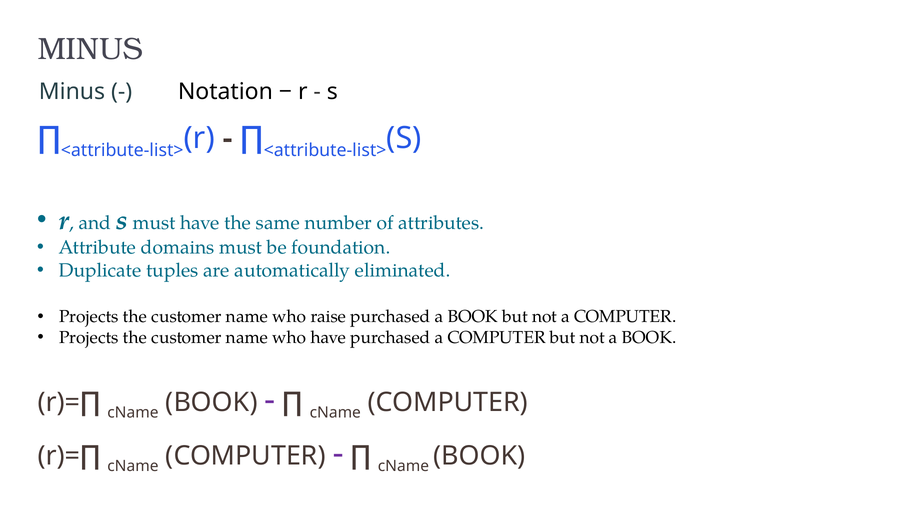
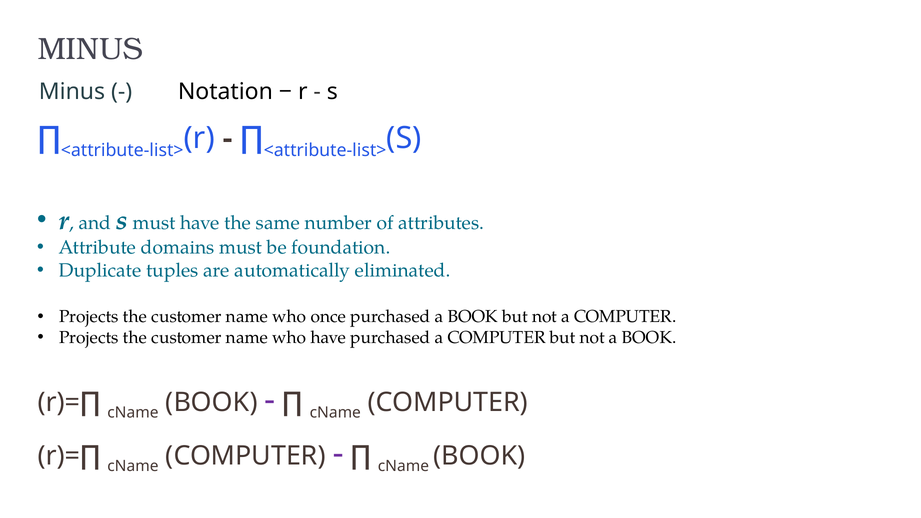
raise: raise -> once
